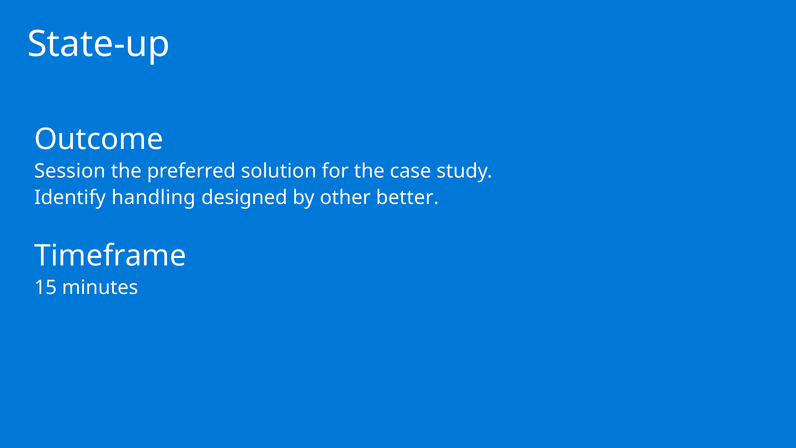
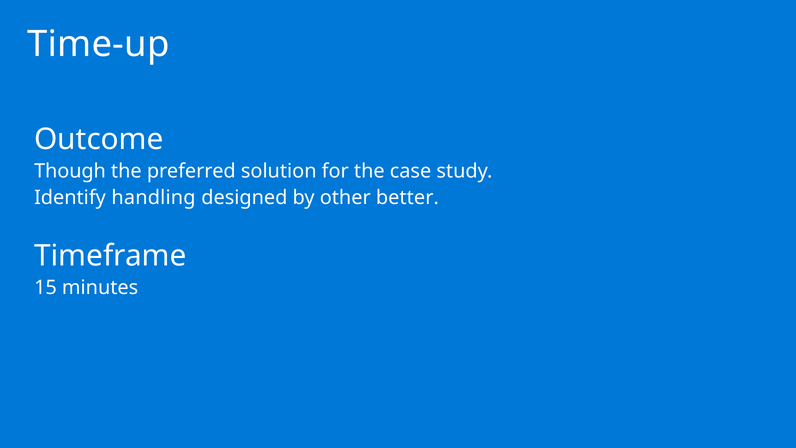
State-up: State-up -> Time-up
Session: Session -> Though
